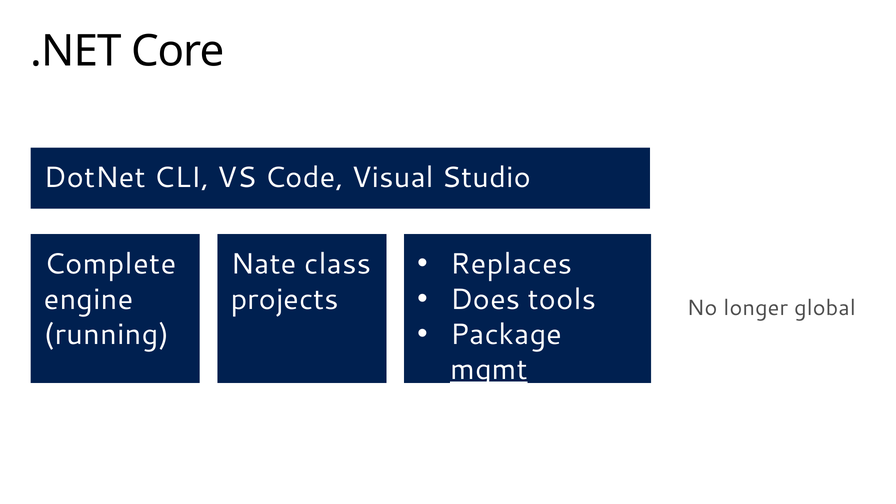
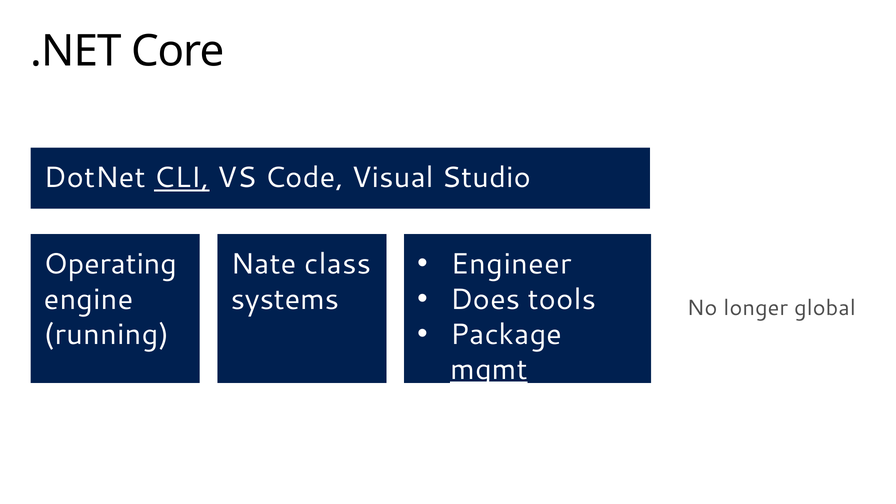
CLI underline: none -> present
Replaces: Replaces -> Engineer
Complete: Complete -> Operating
projects: projects -> systems
